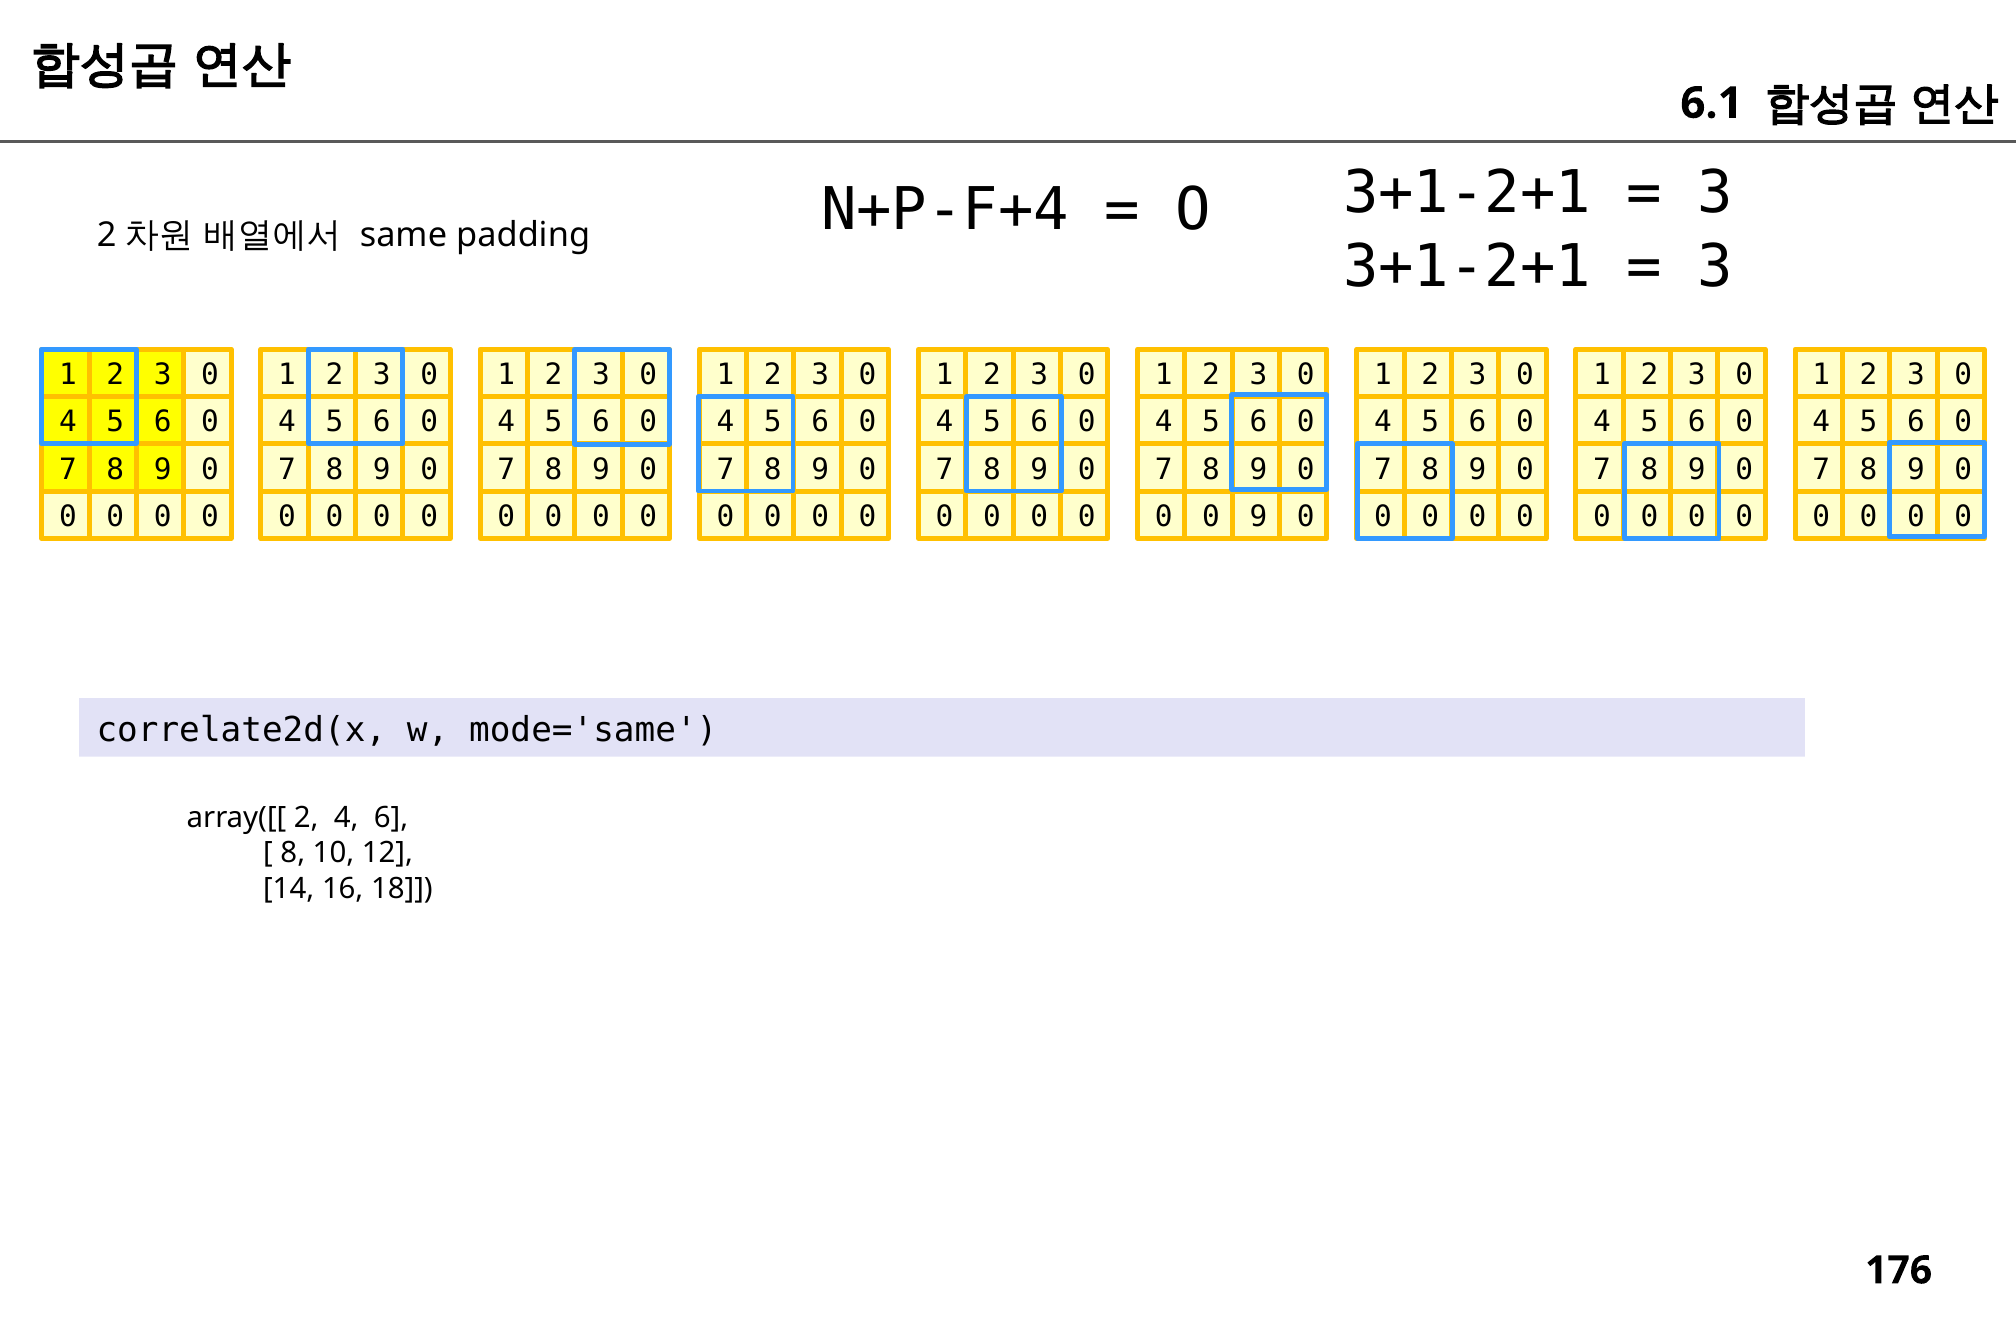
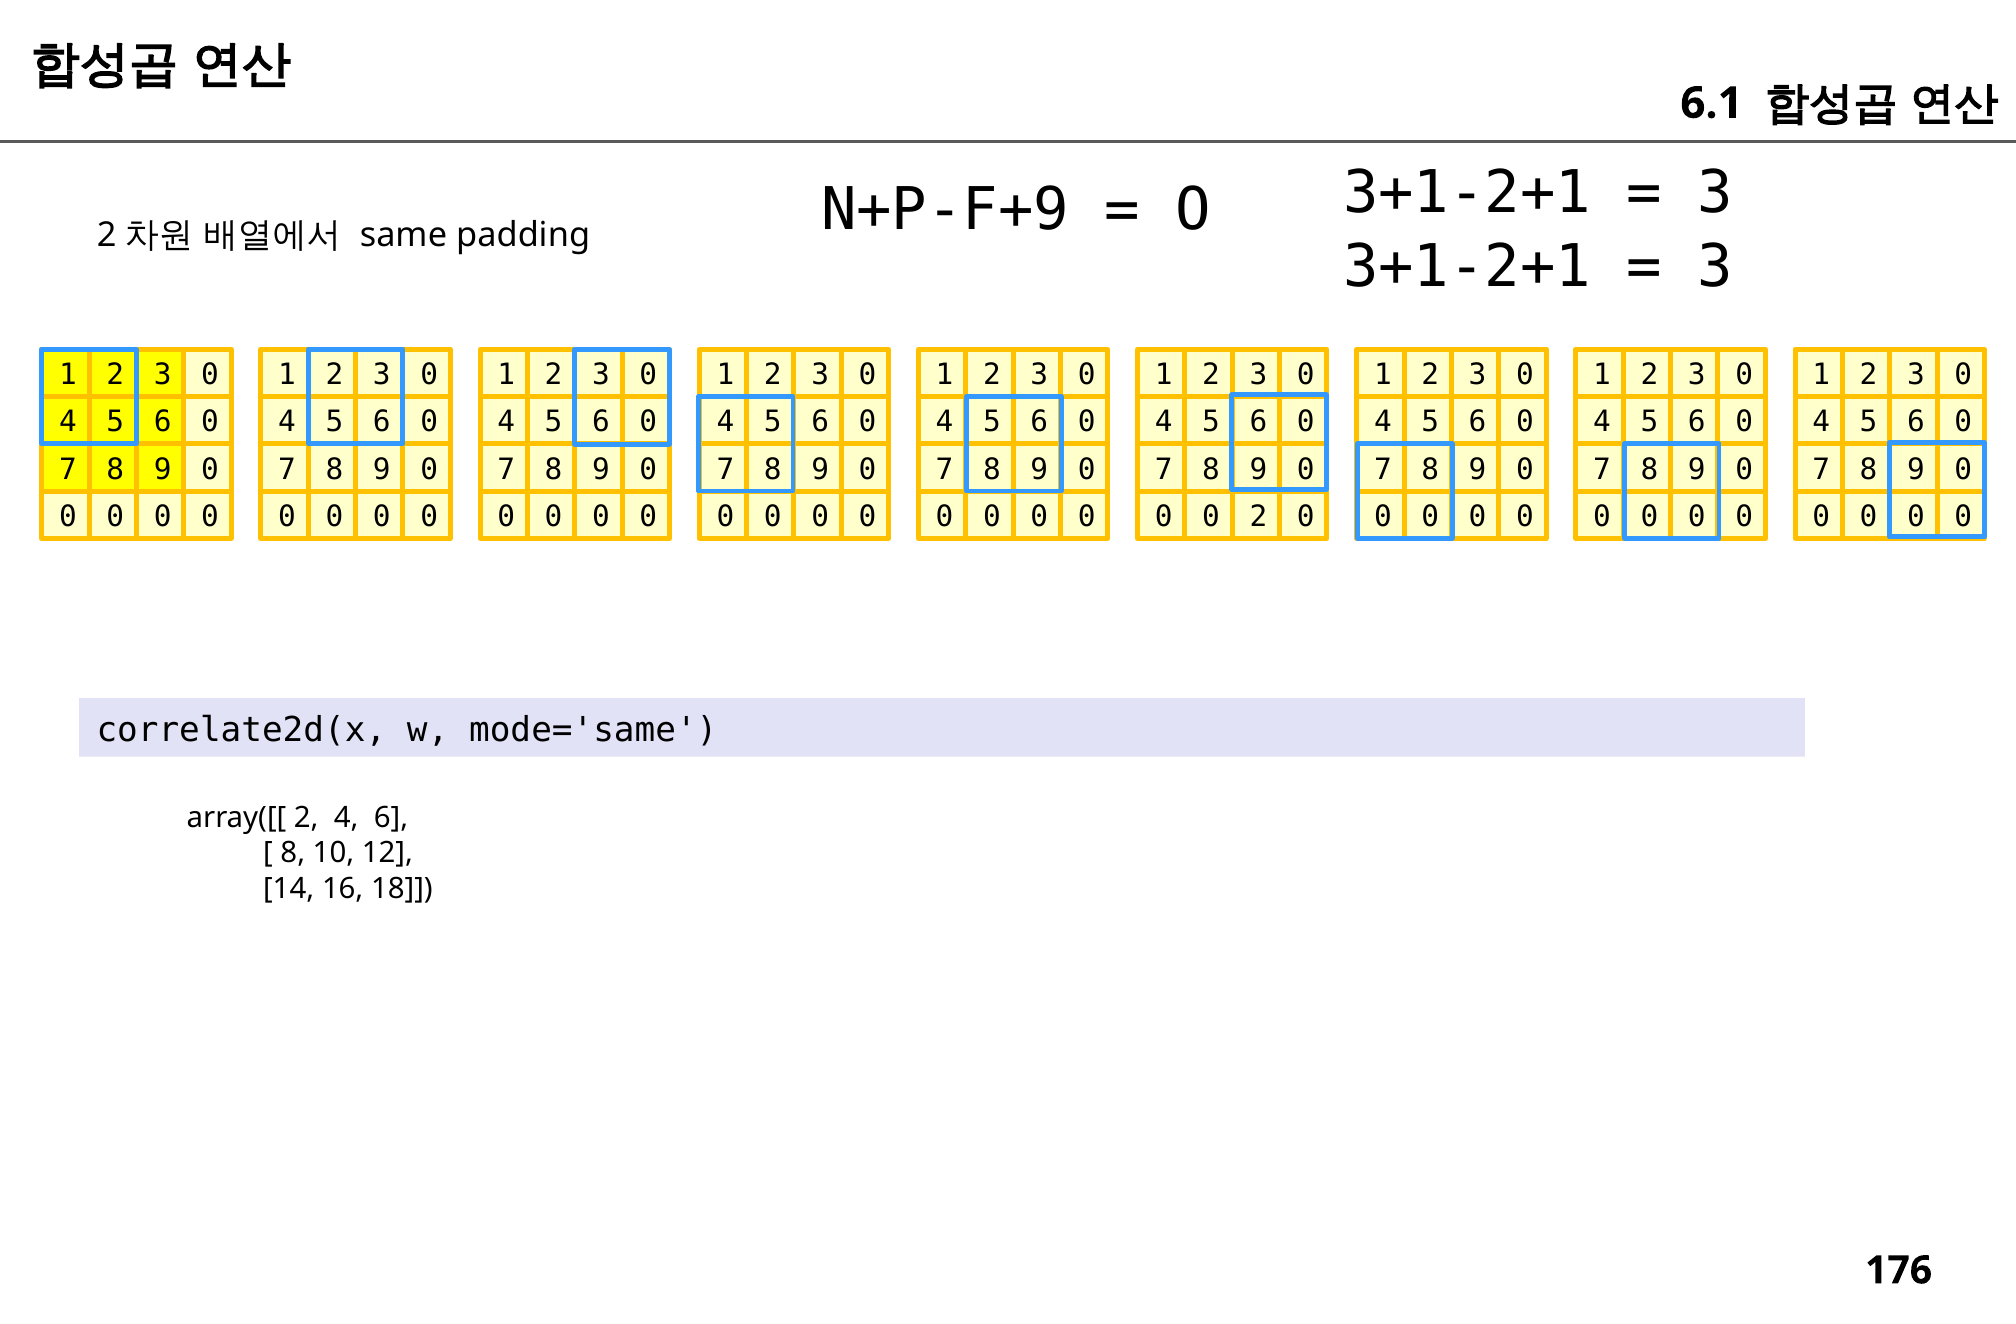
N+P-F+4: N+P-F+4 -> N+P-F+9
0 9: 9 -> 2
